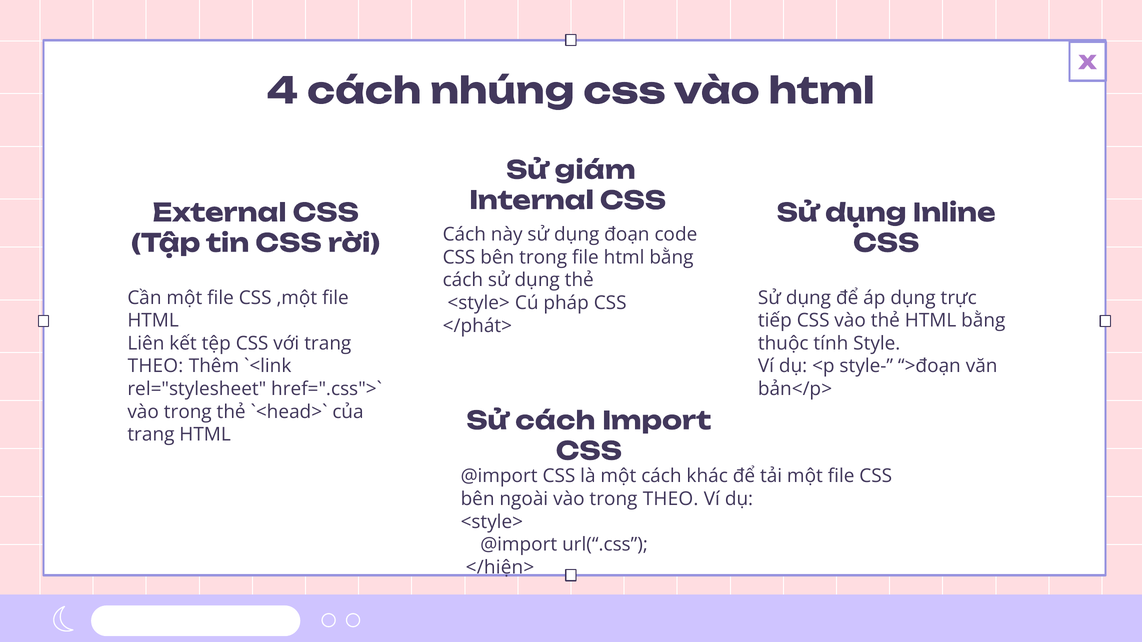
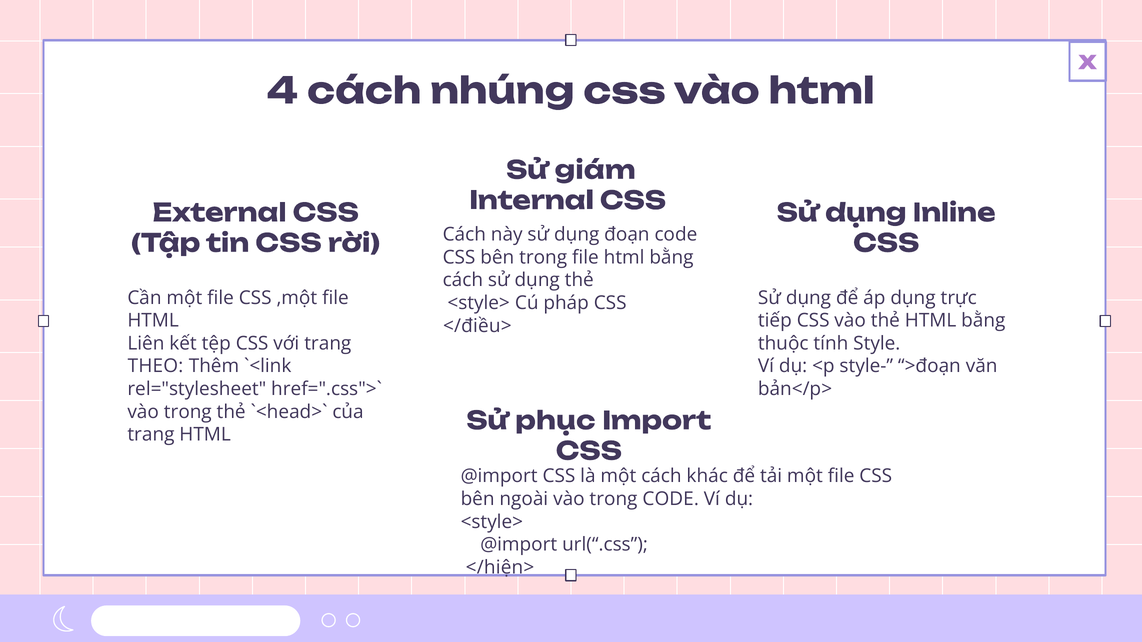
</phát>: </phát> -> </điều>
Sử cách: cách -> phục
trong THEO: THEO -> CODE
